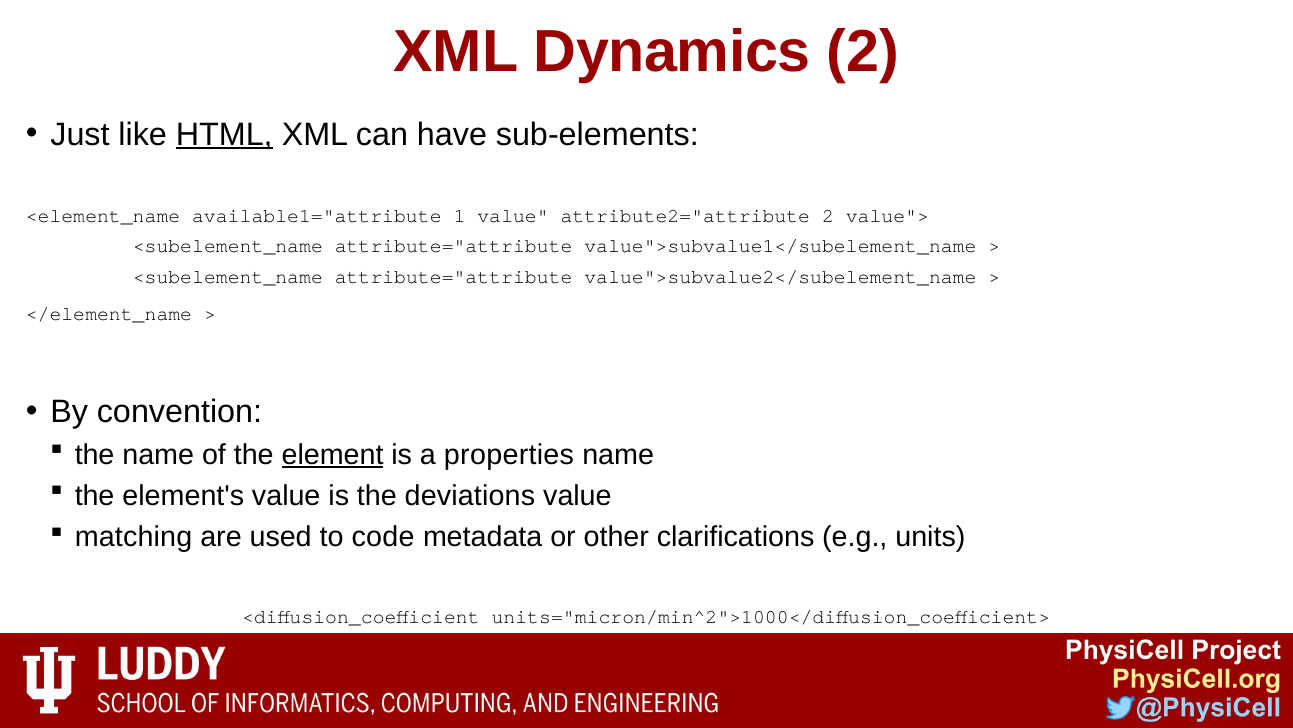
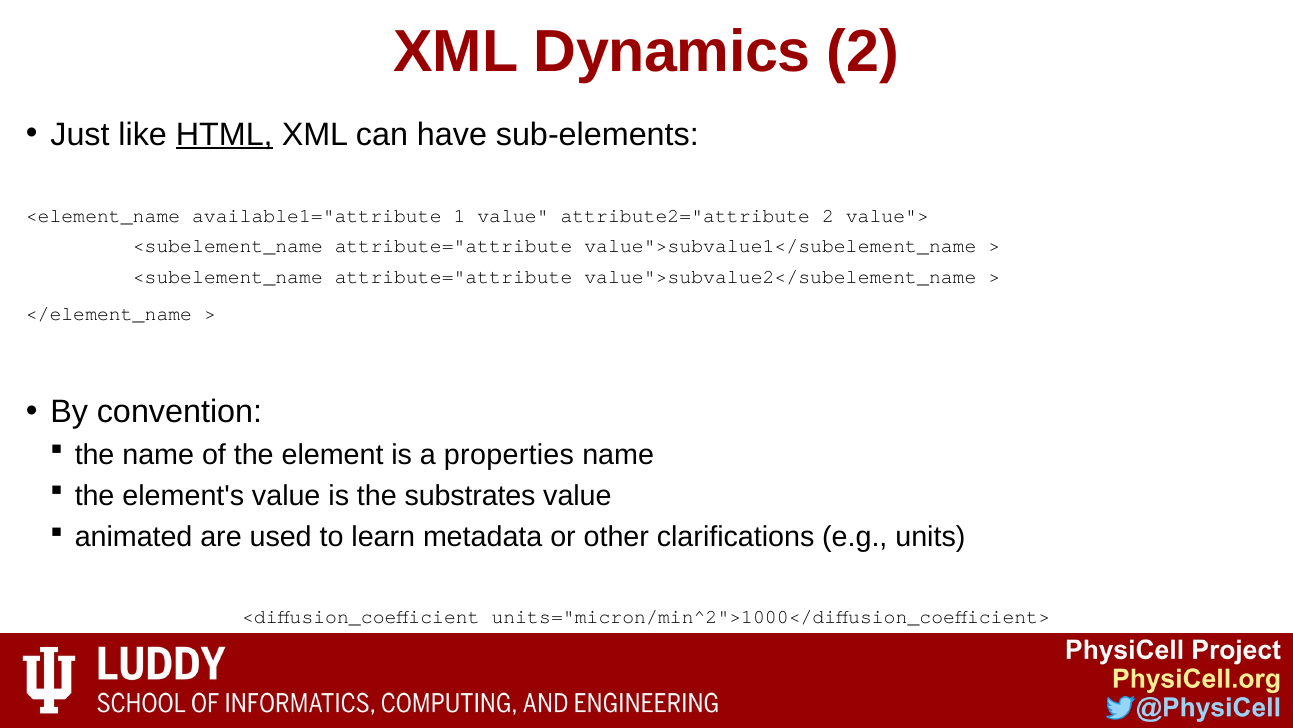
element underline: present -> none
deviations: deviations -> substrates
matching: matching -> animated
code: code -> learn
